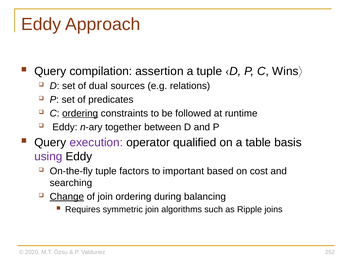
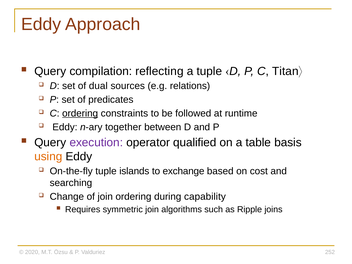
assertion: assertion -> reflecting
Wins: Wins -> Titan
using colour: purple -> orange
factors: factors -> islands
important: important -> exchange
Change underline: present -> none
balancing: balancing -> capability
